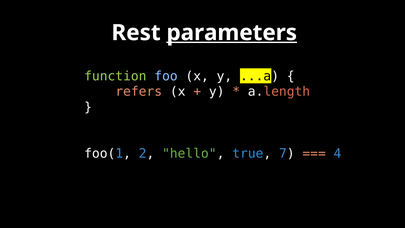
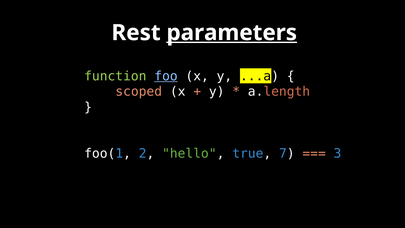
foo underline: none -> present
refers: refers -> scoped
4: 4 -> 3
